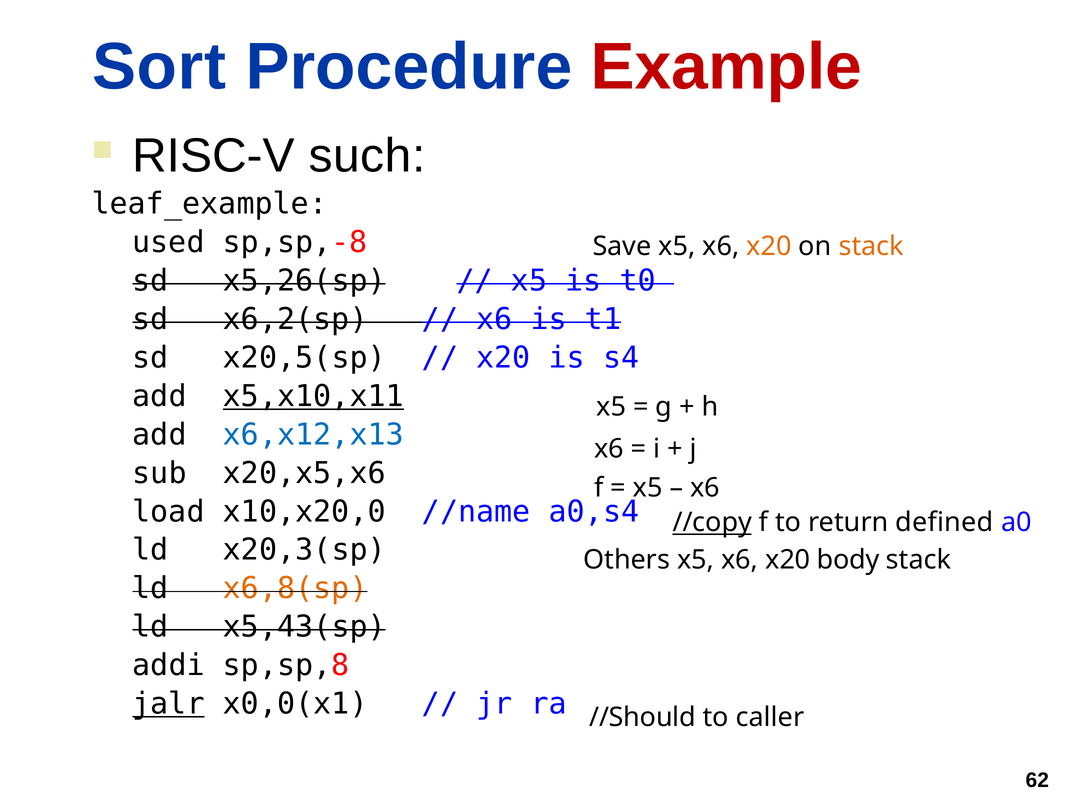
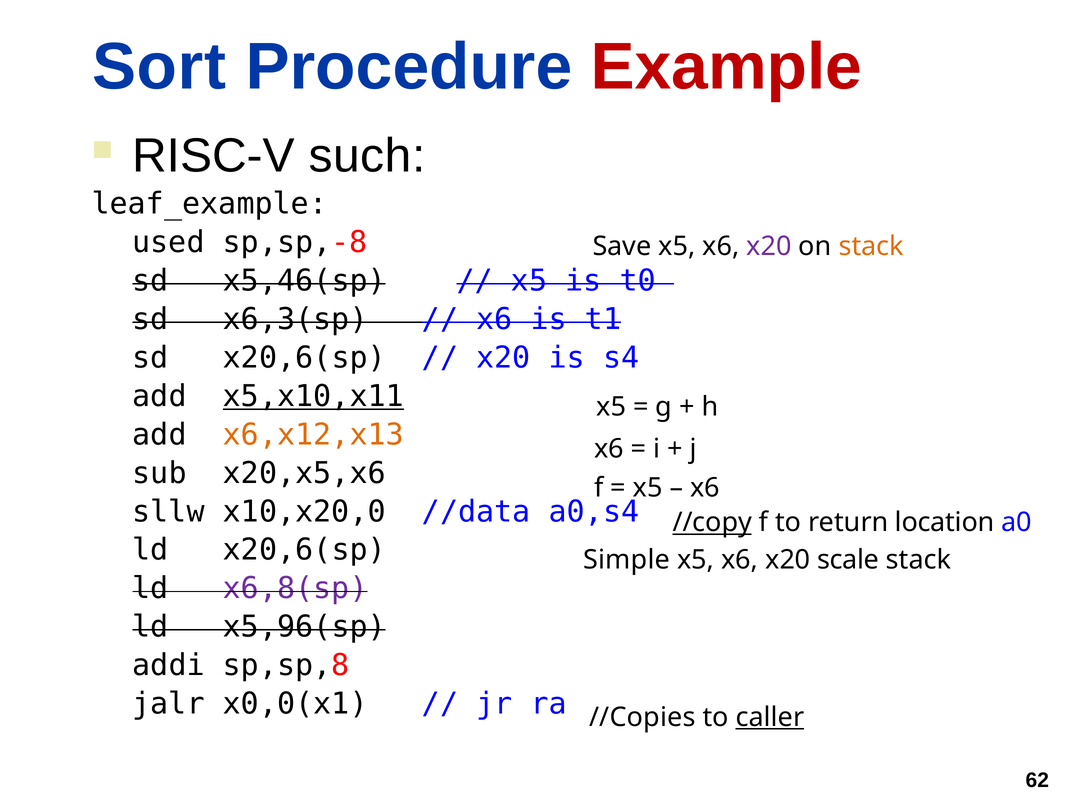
x20 at (769, 246) colour: orange -> purple
x5,26(sp: x5,26(sp -> x5,46(sp
x6,2(sp: x6,2(sp -> x6,3(sp
sd x20,5(sp: x20,5(sp -> x20,6(sp
x6,x12,x13 colour: blue -> orange
load: load -> sllw
//name: //name -> //data
defined: defined -> location
ld x20,3(sp: x20,3(sp -> x20,6(sp
Others: Others -> Simple
body: body -> scale
x6,8(sp colour: orange -> purple
x5,43(sp: x5,43(sp -> x5,96(sp
jalr underline: present -> none
//Should: //Should -> //Copies
caller underline: none -> present
